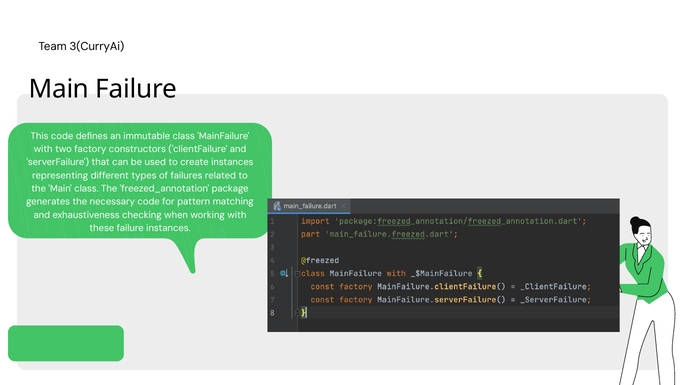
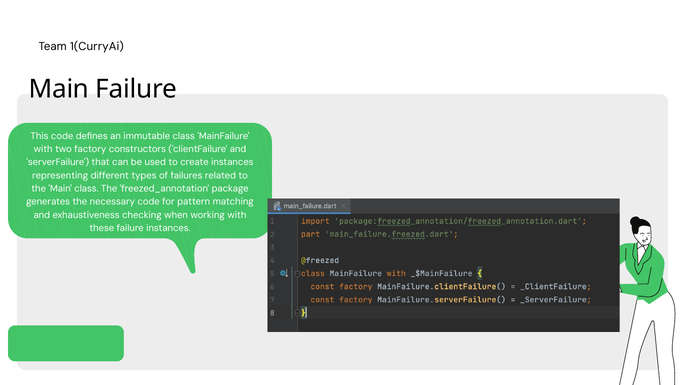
3(CurryAi: 3(CurryAi -> 1(CurryAi
